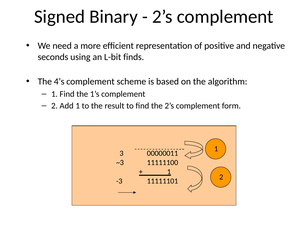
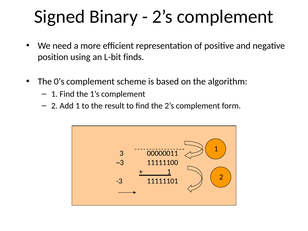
seconds: seconds -> position
4’s: 4’s -> 0’s
